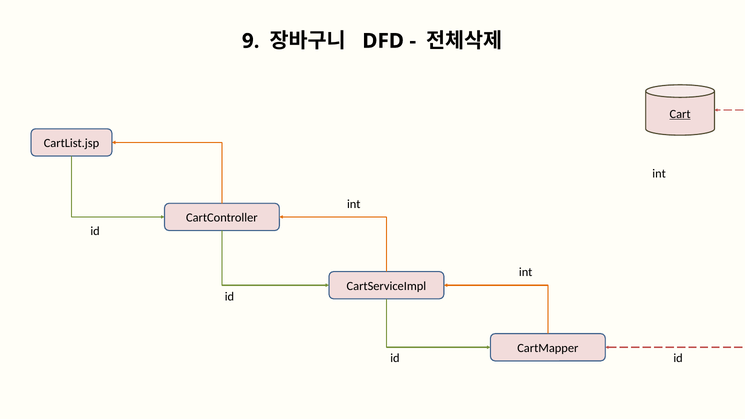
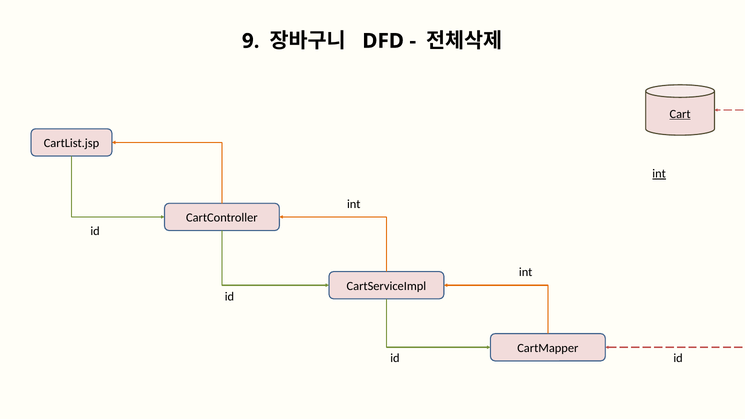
int at (659, 174) underline: none -> present
